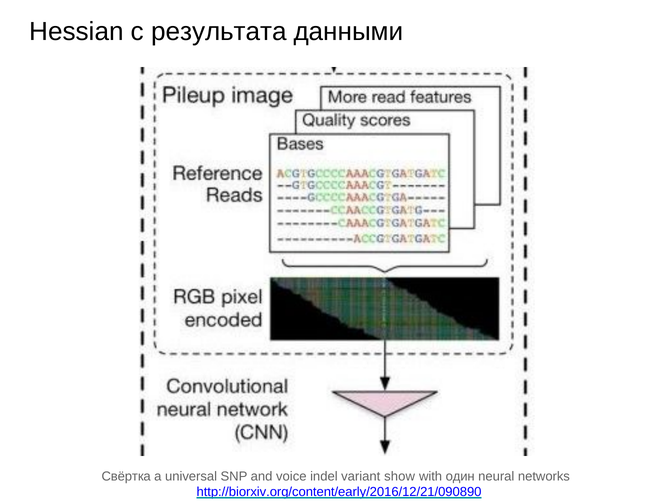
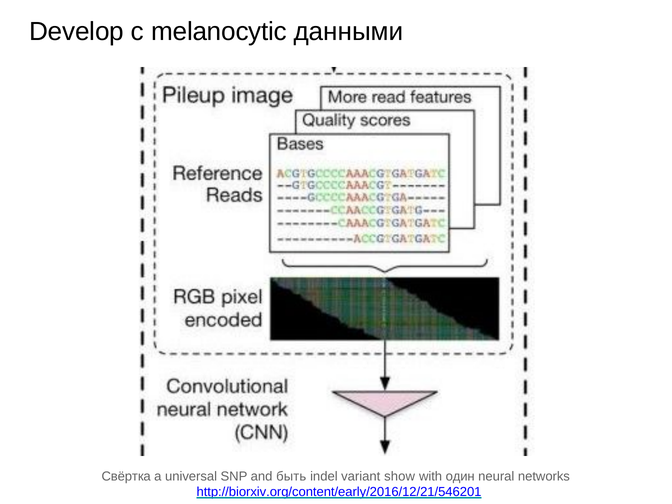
Hessian: Hessian -> Develop
результата: результата -> melanocytic
voice: voice -> быть
http://biorxiv.org/content/early/2016/12/21/090890: http://biorxiv.org/content/early/2016/12/21/090890 -> http://biorxiv.org/content/early/2016/12/21/546201
